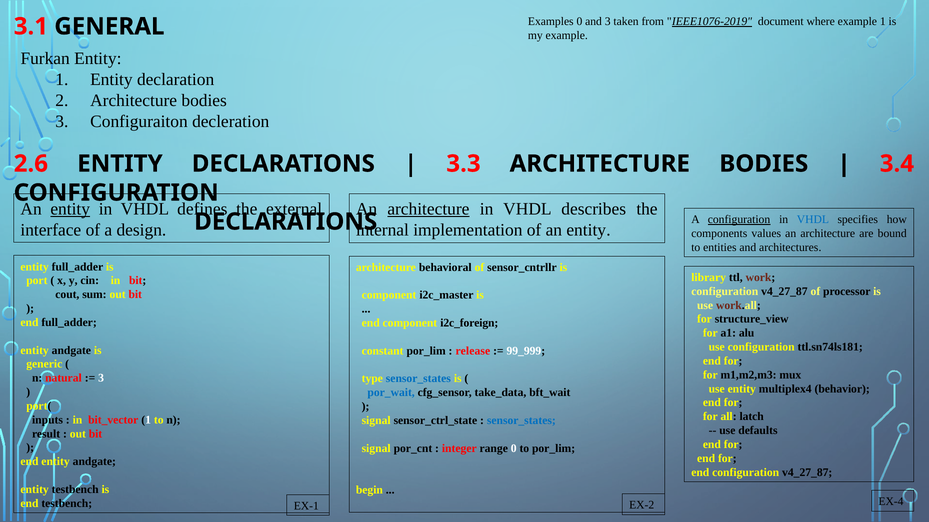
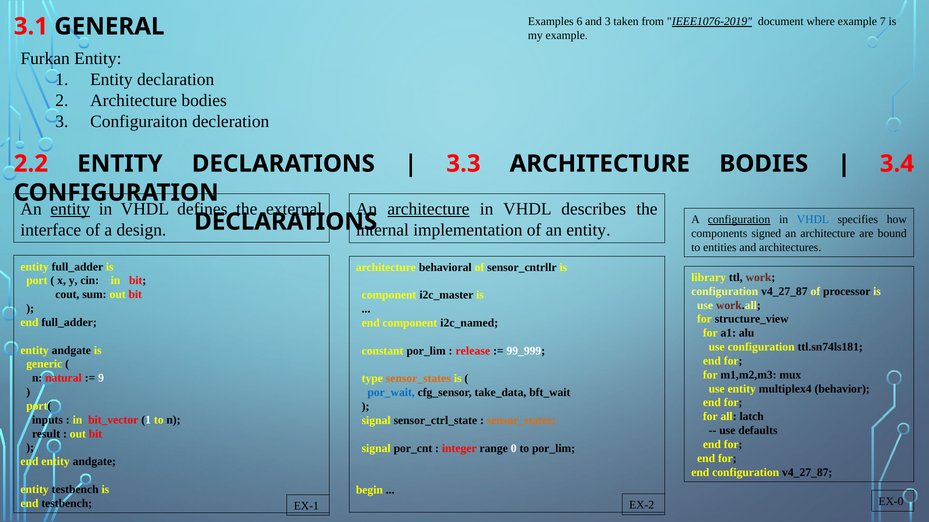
Examples 0: 0 -> 6
example 1: 1 -> 7
2.6: 2.6 -> 2.2
values: values -> signed
i2c_foreign: i2c_foreign -> i2c_named
3 at (101, 378): 3 -> 9
sensor_states at (418, 379) colour: blue -> orange
sensor_states at (521, 421) colour: blue -> orange
EX-4: EX-4 -> EX-0
